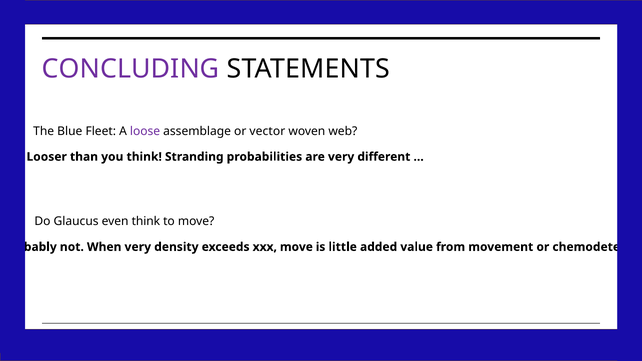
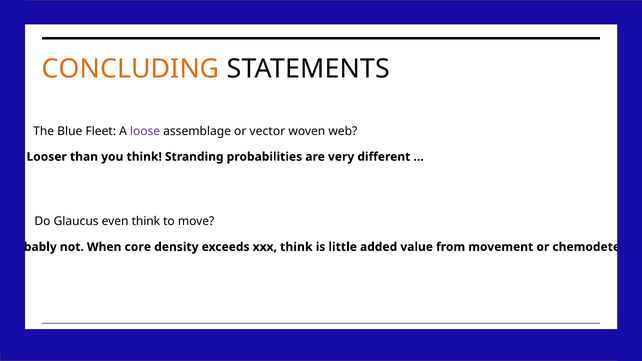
CONCLUDING colour: purple -> orange
When very: very -> core
xxx move: move -> think
